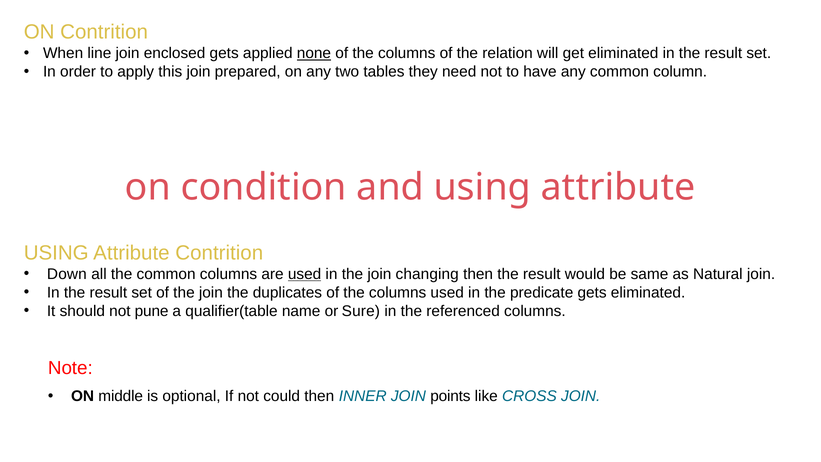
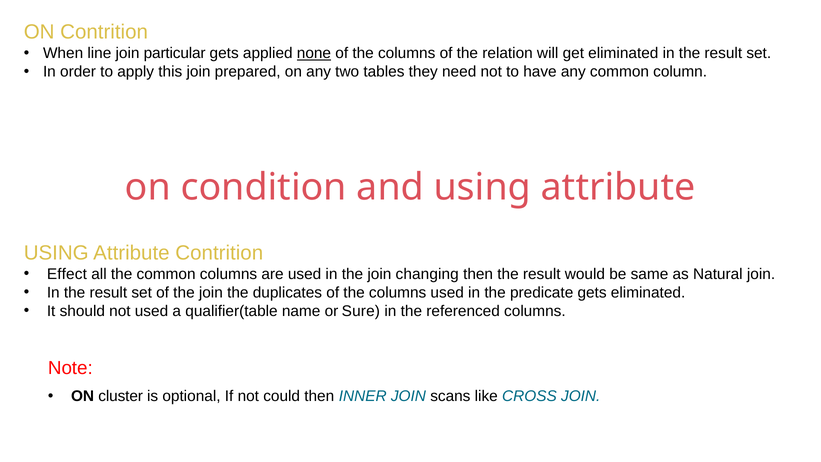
enclosed: enclosed -> particular
Down: Down -> Effect
used at (305, 274) underline: present -> none
not pune: pune -> used
middle: middle -> cluster
points: points -> scans
